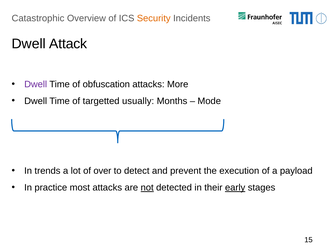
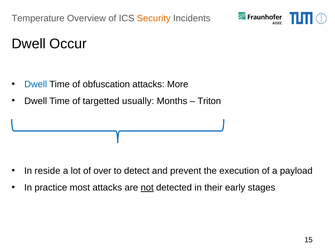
Catastrophic: Catastrophic -> Temperature
Attack: Attack -> Occur
Dwell at (36, 84) colour: purple -> blue
Mode: Mode -> Triton
trends: trends -> reside
early underline: present -> none
